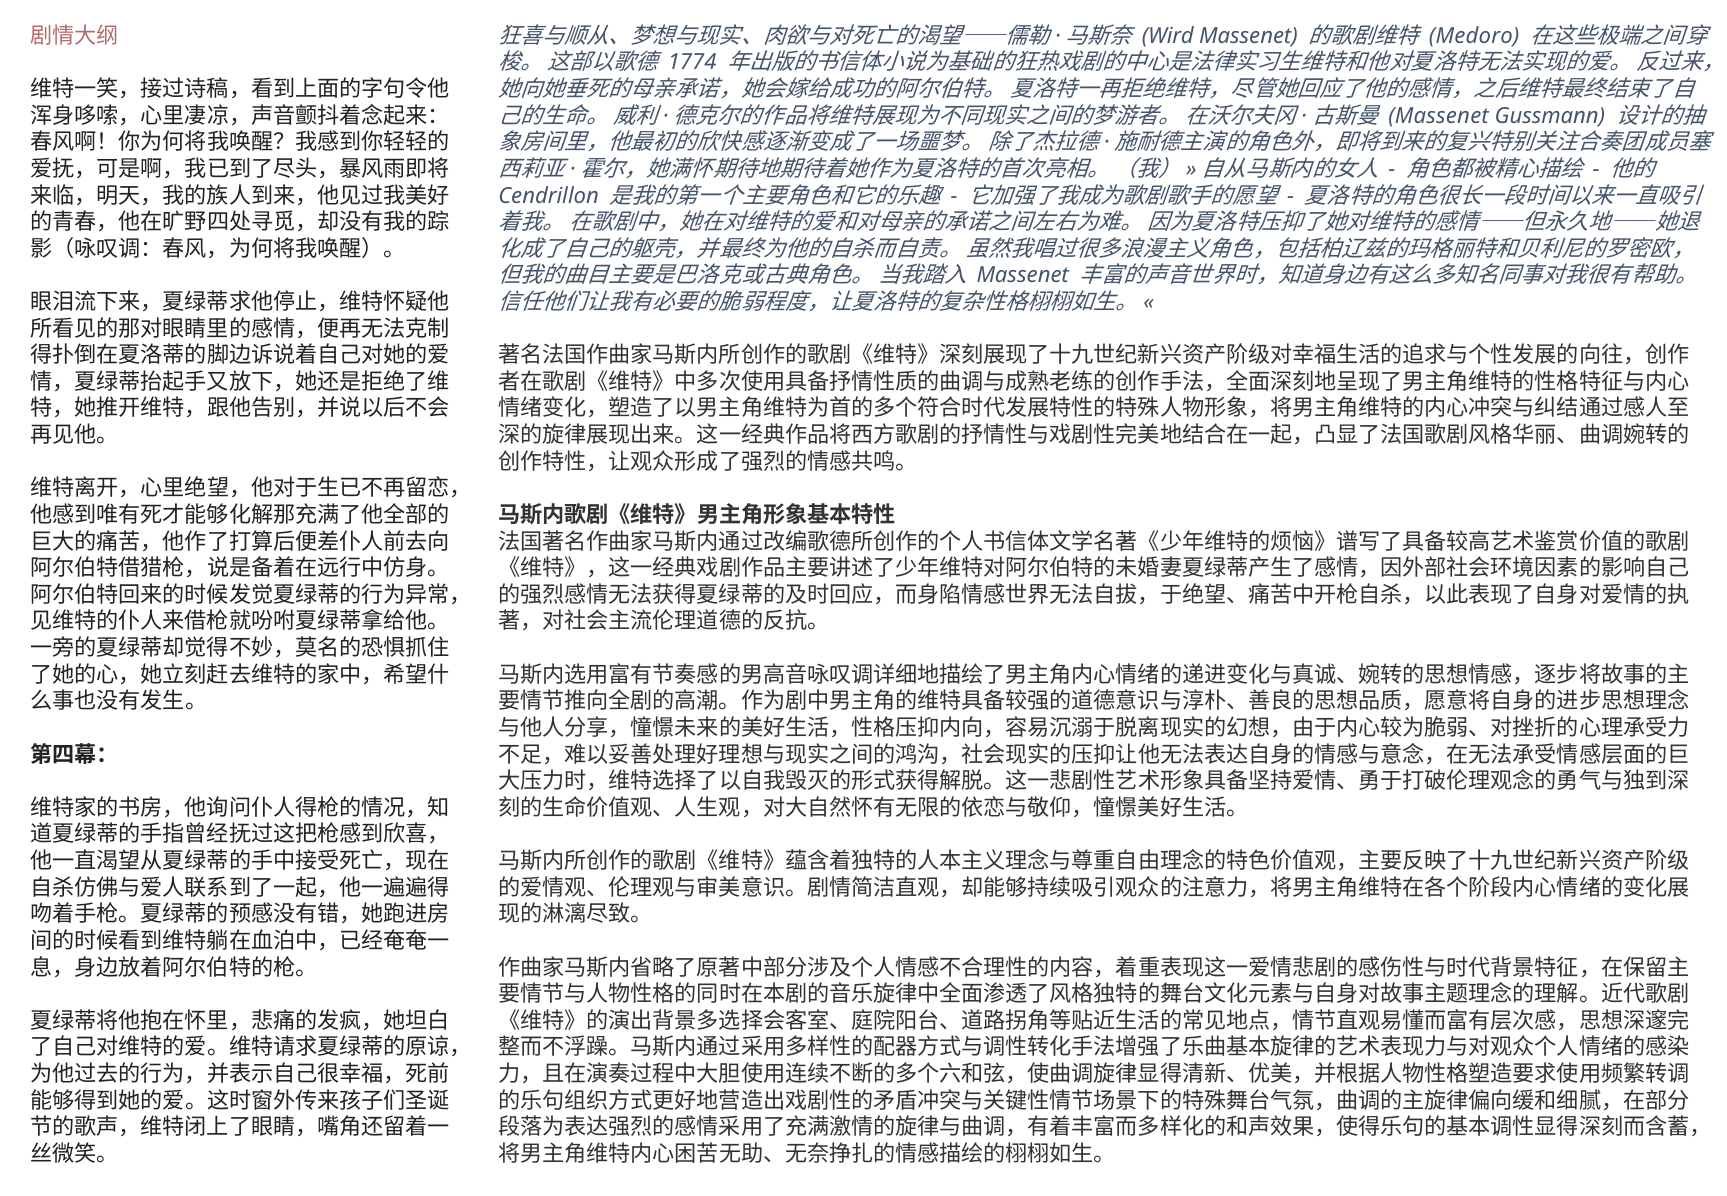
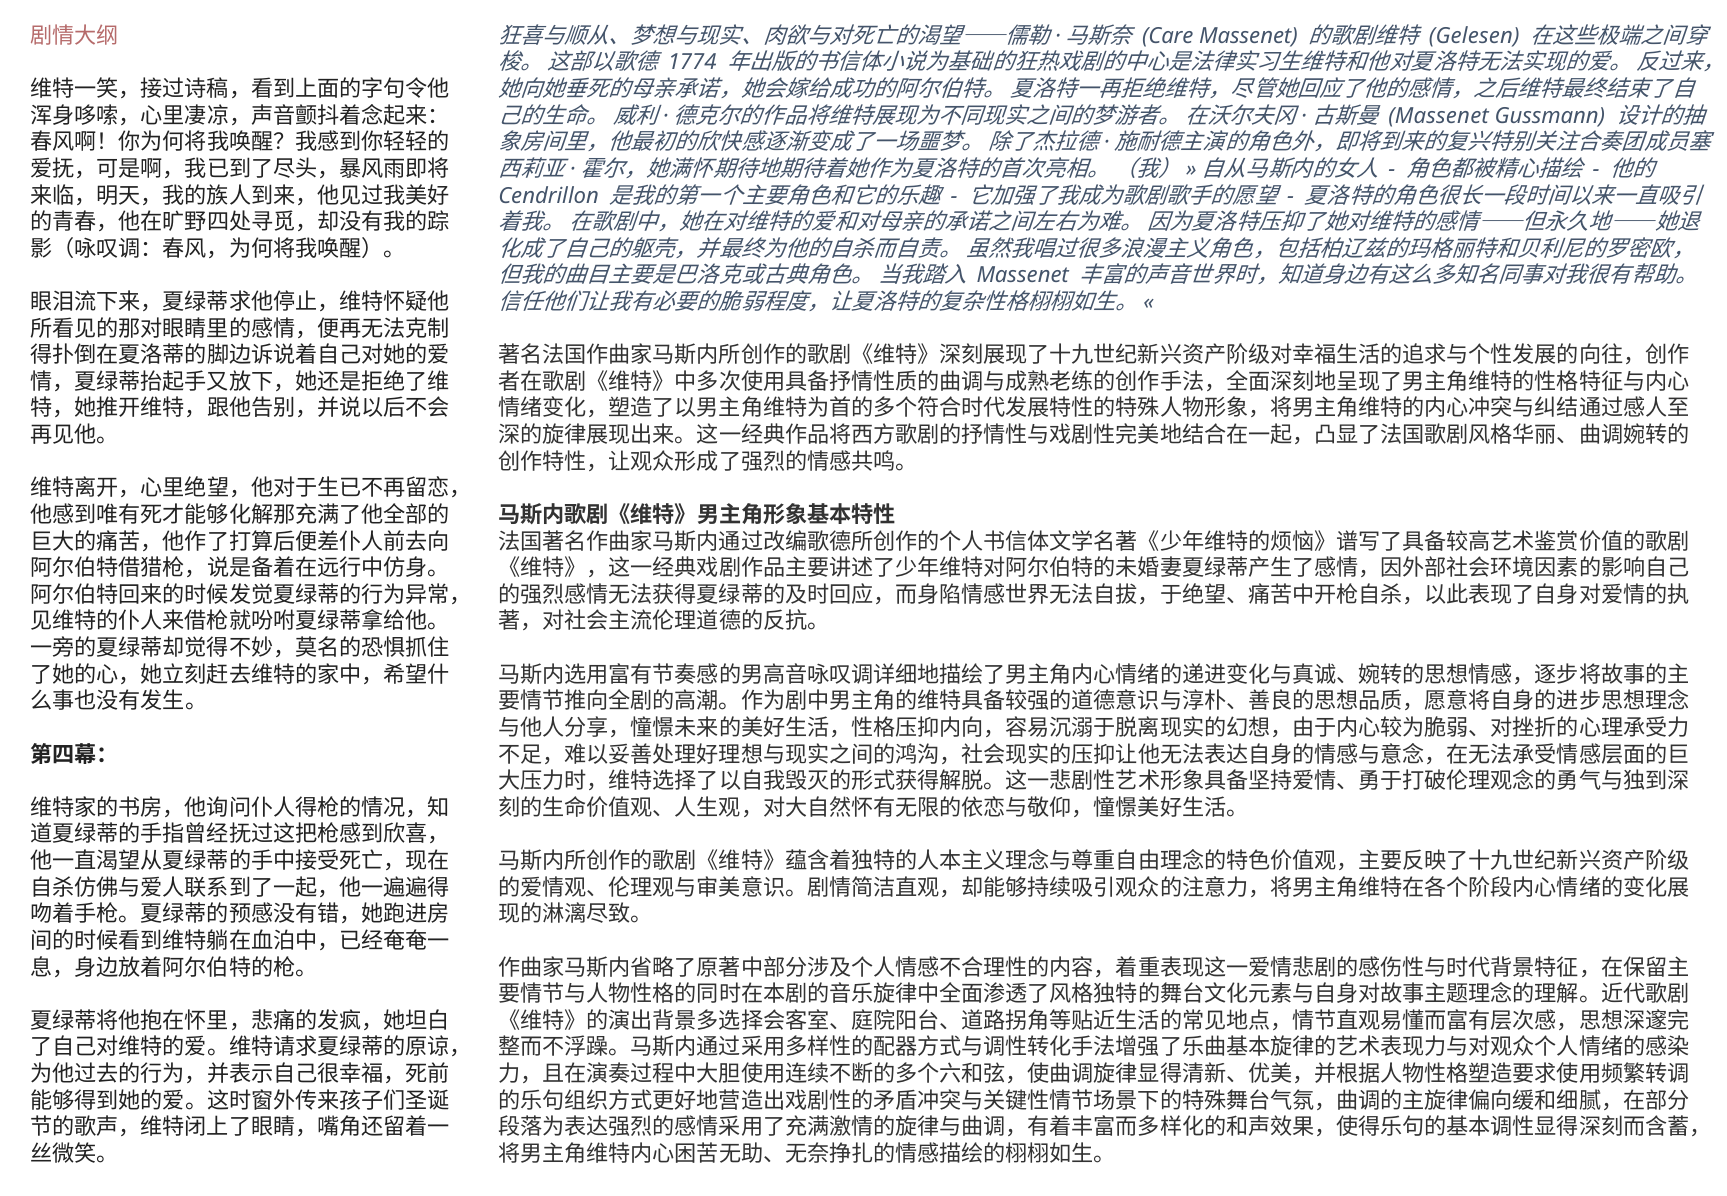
Wird: Wird -> Care
Medoro: Medoro -> Gelesen
